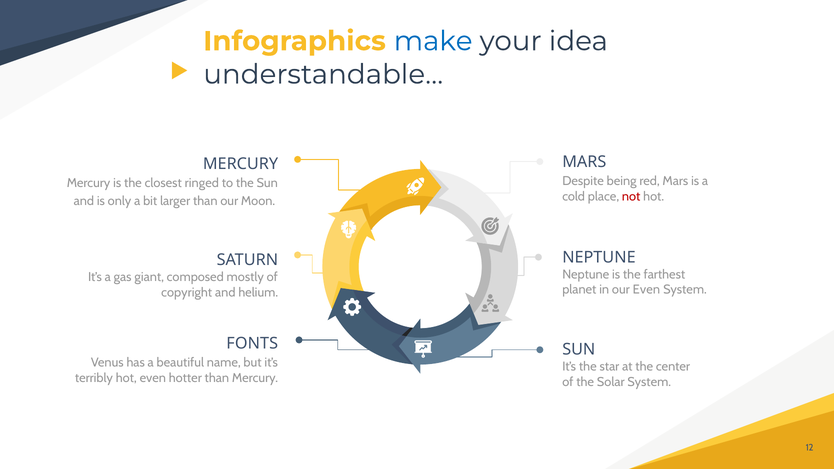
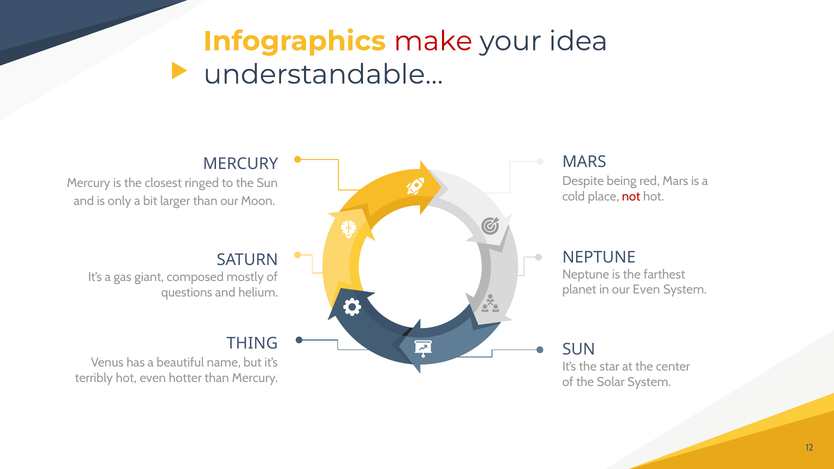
make colour: blue -> red
copyright: copyright -> questions
FONTS: FONTS -> THING
